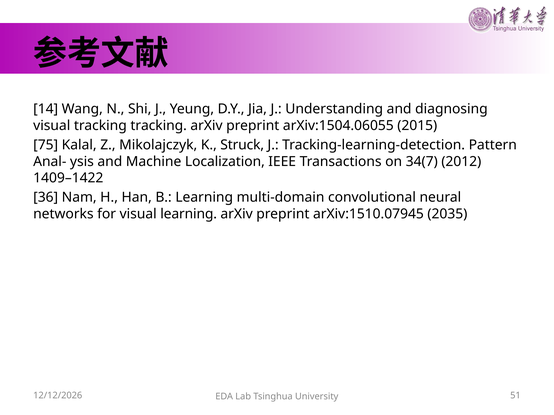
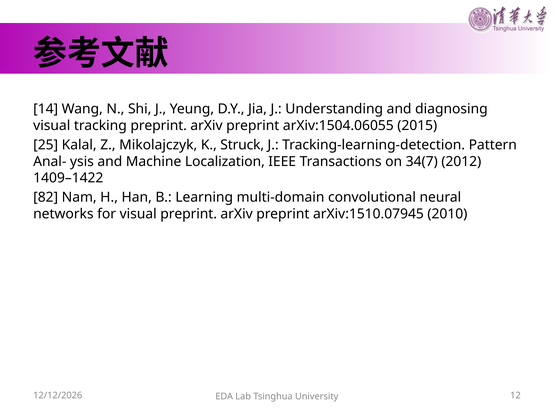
tracking tracking: tracking -> preprint
75: 75 -> 25
36: 36 -> 82
visual learning: learning -> preprint
2035: 2035 -> 2010
51: 51 -> 12
